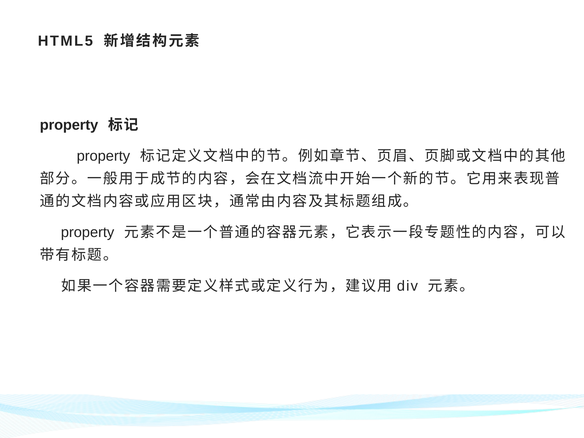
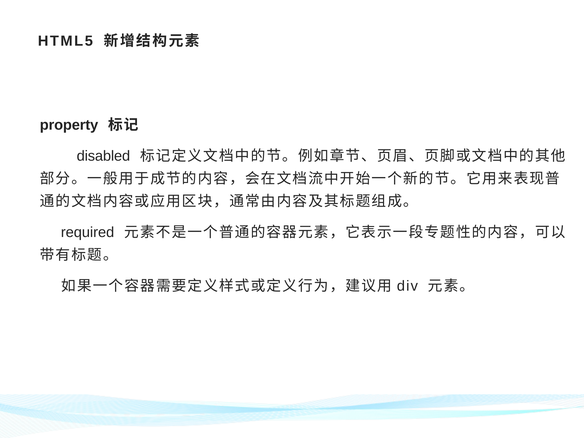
property at (103, 156): property -> disabled
property at (88, 232): property -> required
